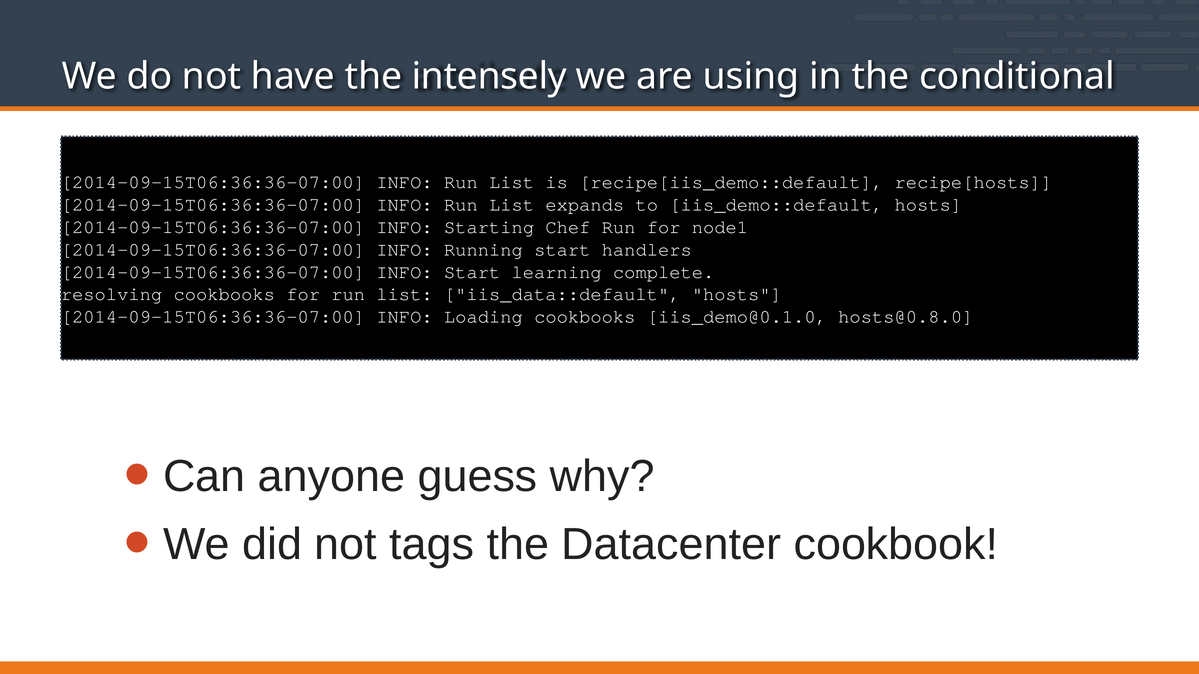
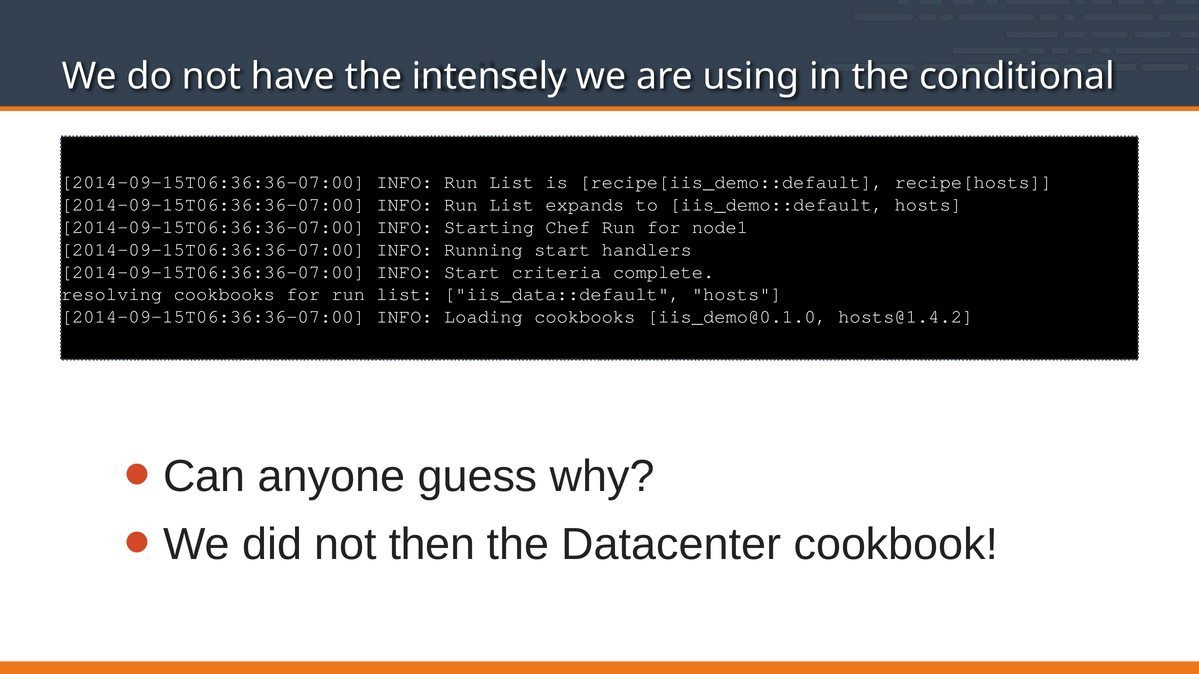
learning: learning -> criteria
hosts@0.8.0: hosts@0.8.0 -> hosts@1.4.2
tags: tags -> then
